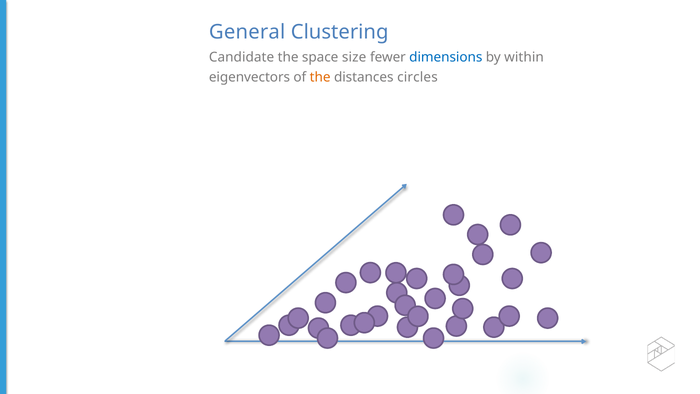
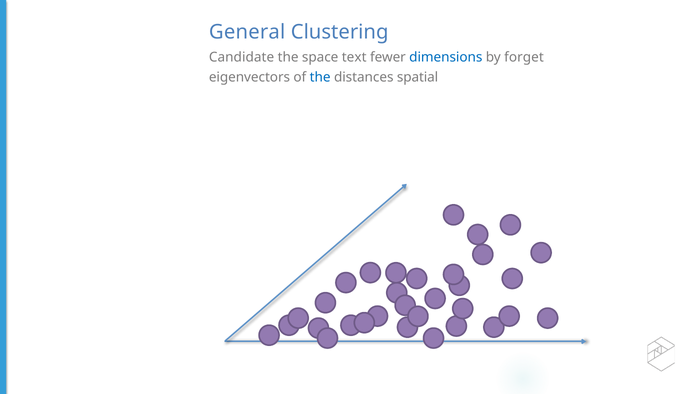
size: size -> text
within: within -> forget
the at (320, 77) colour: orange -> blue
circles: circles -> spatial
